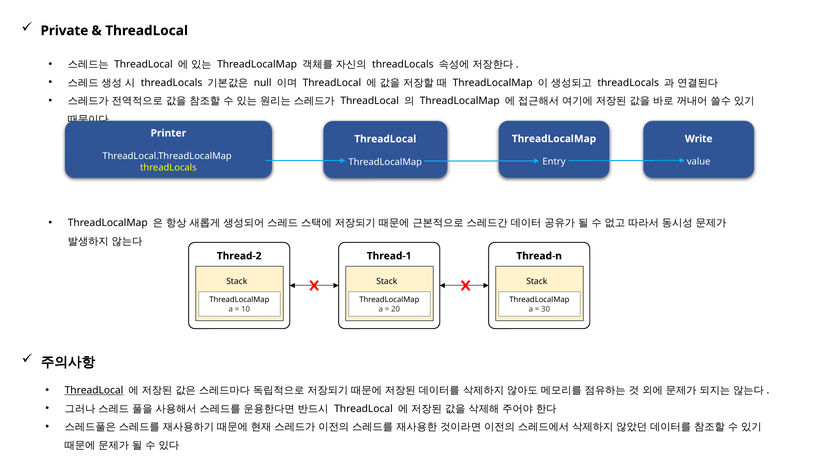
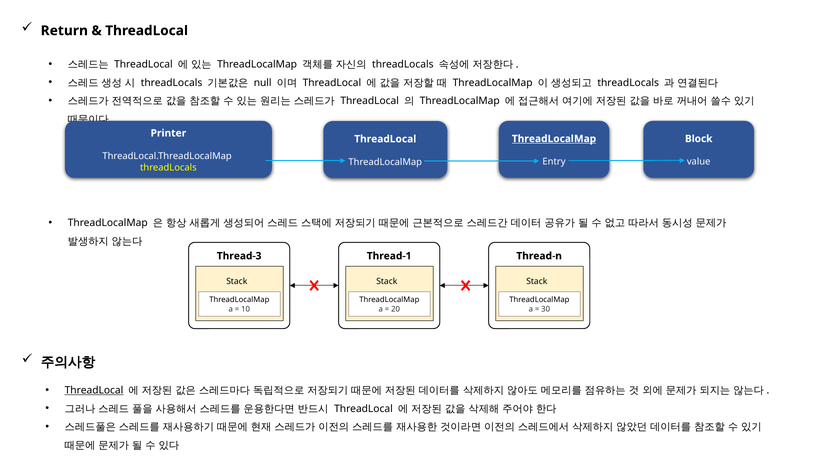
Private: Private -> Return
ThreadLocalMap at (554, 139) underline: none -> present
Write: Write -> Block
Thread-2: Thread-2 -> Thread-3
